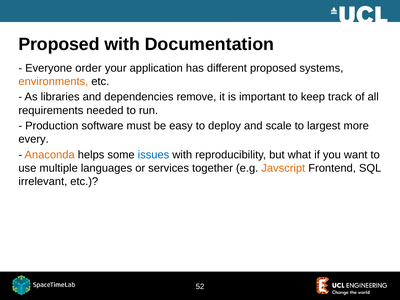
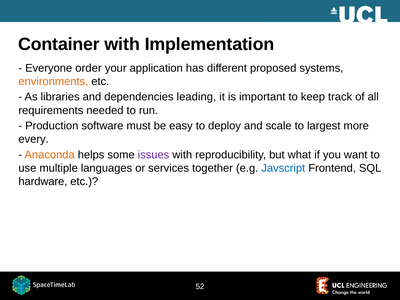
Proposed at (59, 44): Proposed -> Container
Documentation: Documentation -> Implementation
remove: remove -> leading
issues colour: blue -> purple
Javscript colour: orange -> blue
irrelevant: irrelevant -> hardware
